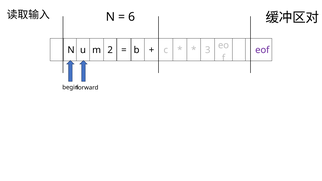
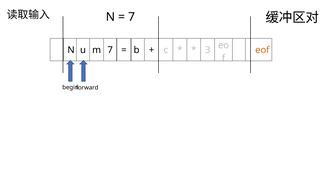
6 at (132, 17): 6 -> 7
m 2: 2 -> 7
eof colour: purple -> orange
